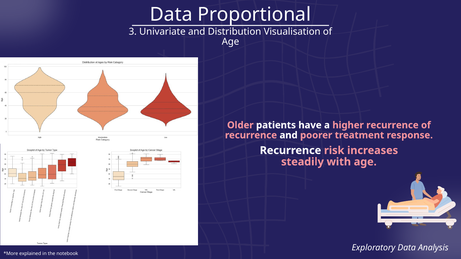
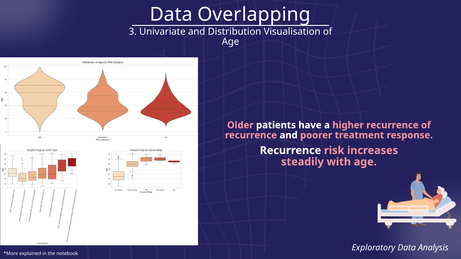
Proportional: Proportional -> Overlapping
